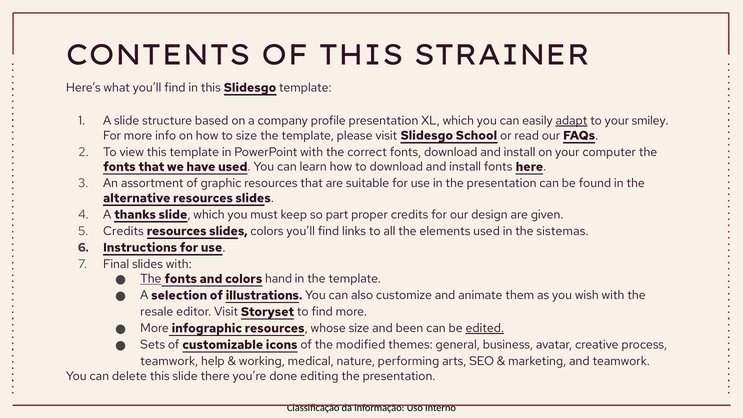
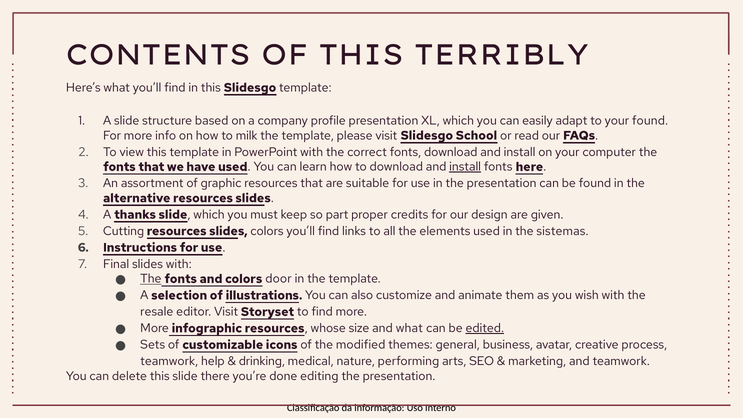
STRAINER: STRAINER -> TERRIBLY
adapt underline: present -> none
your smiley: smiley -> found
to size: size -> milk
install at (465, 167) underline: none -> present
Credits at (123, 231): Credits -> Cutting
hand: hand -> door
and been: been -> what
working: working -> drinking
